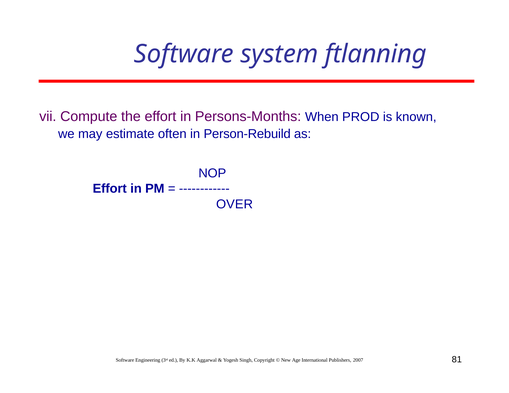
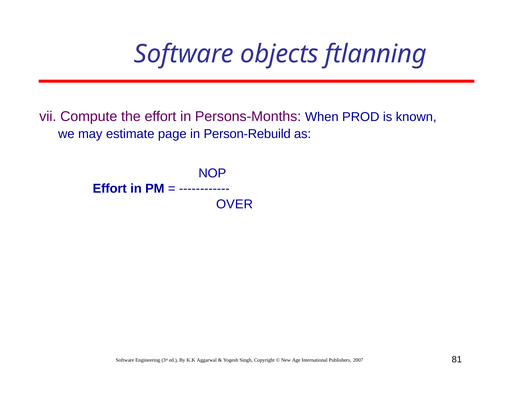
system: system -> objects
often: often -> page
